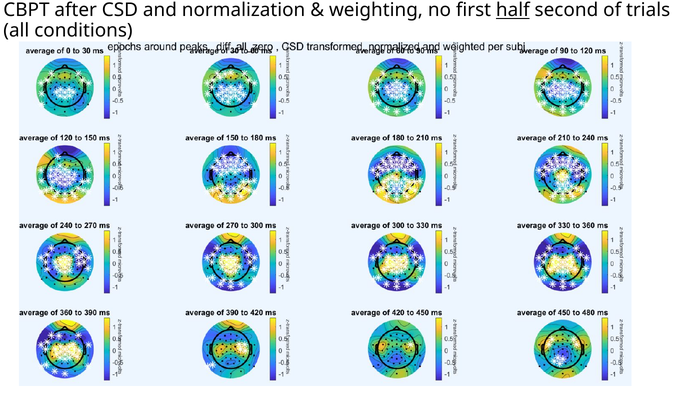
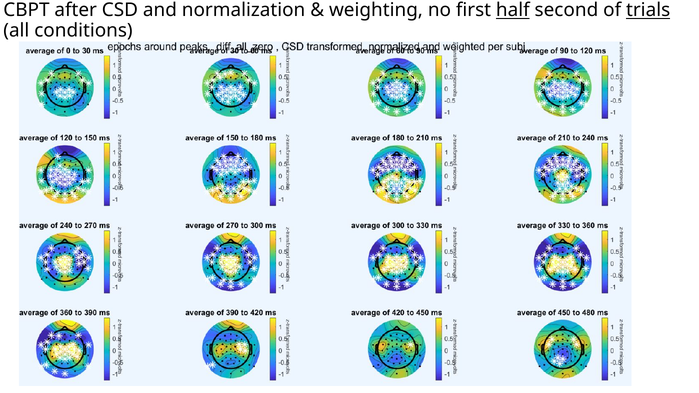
trials underline: none -> present
